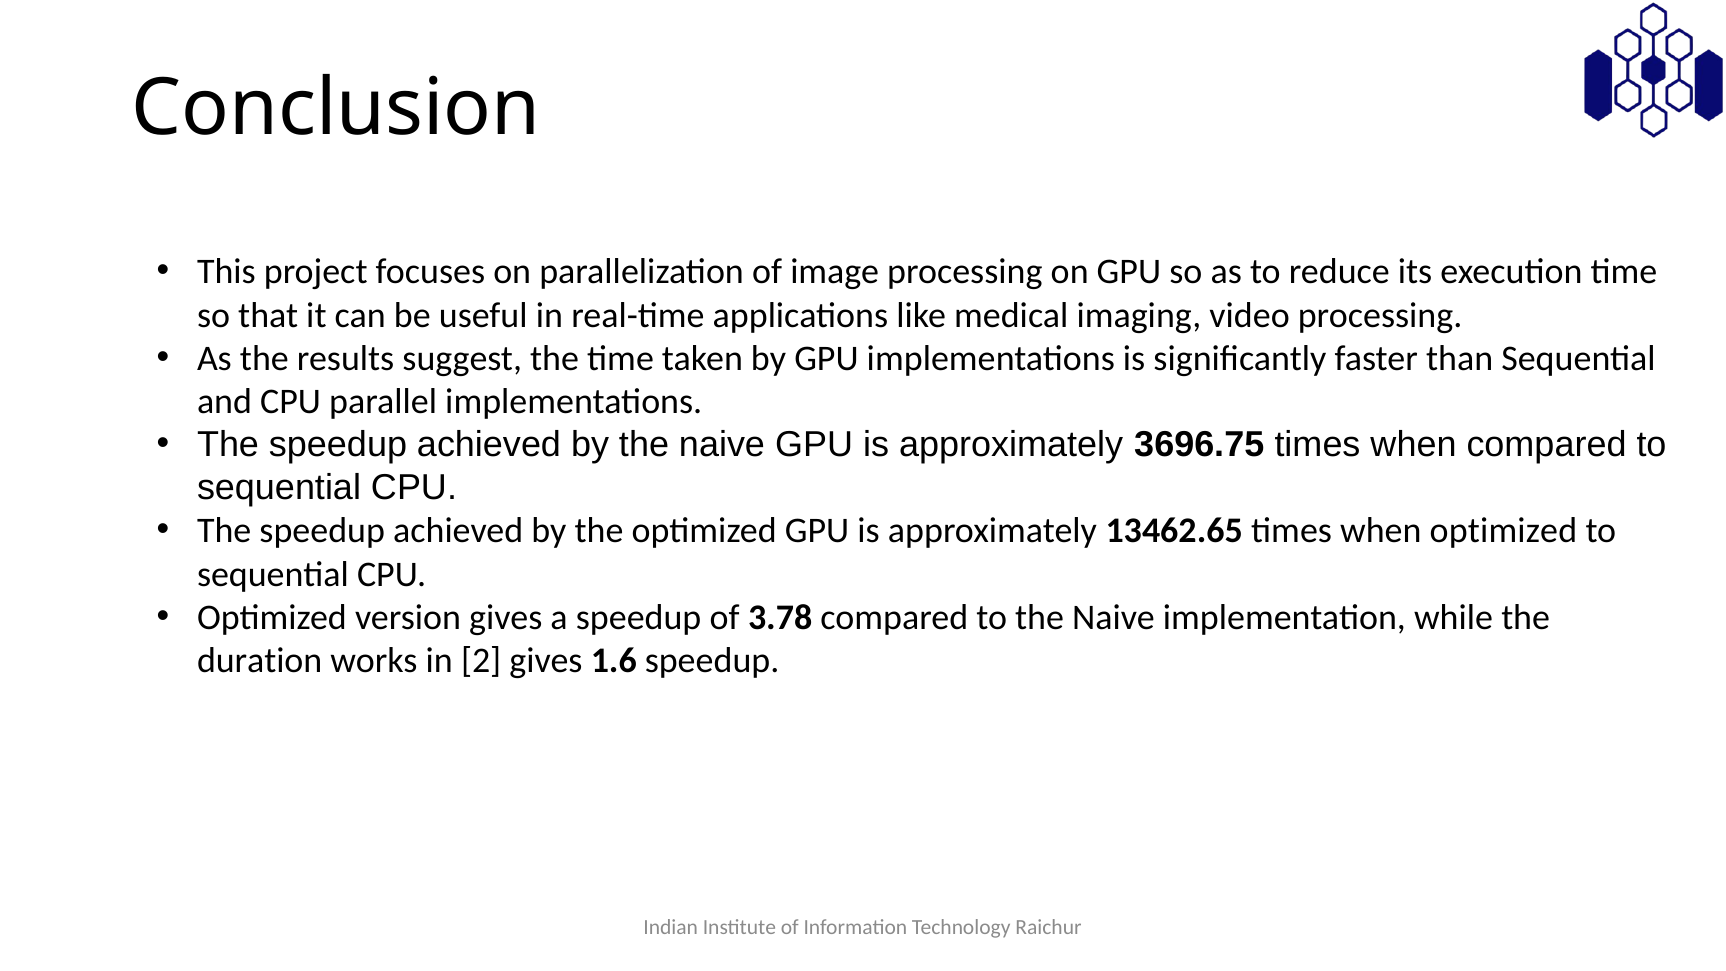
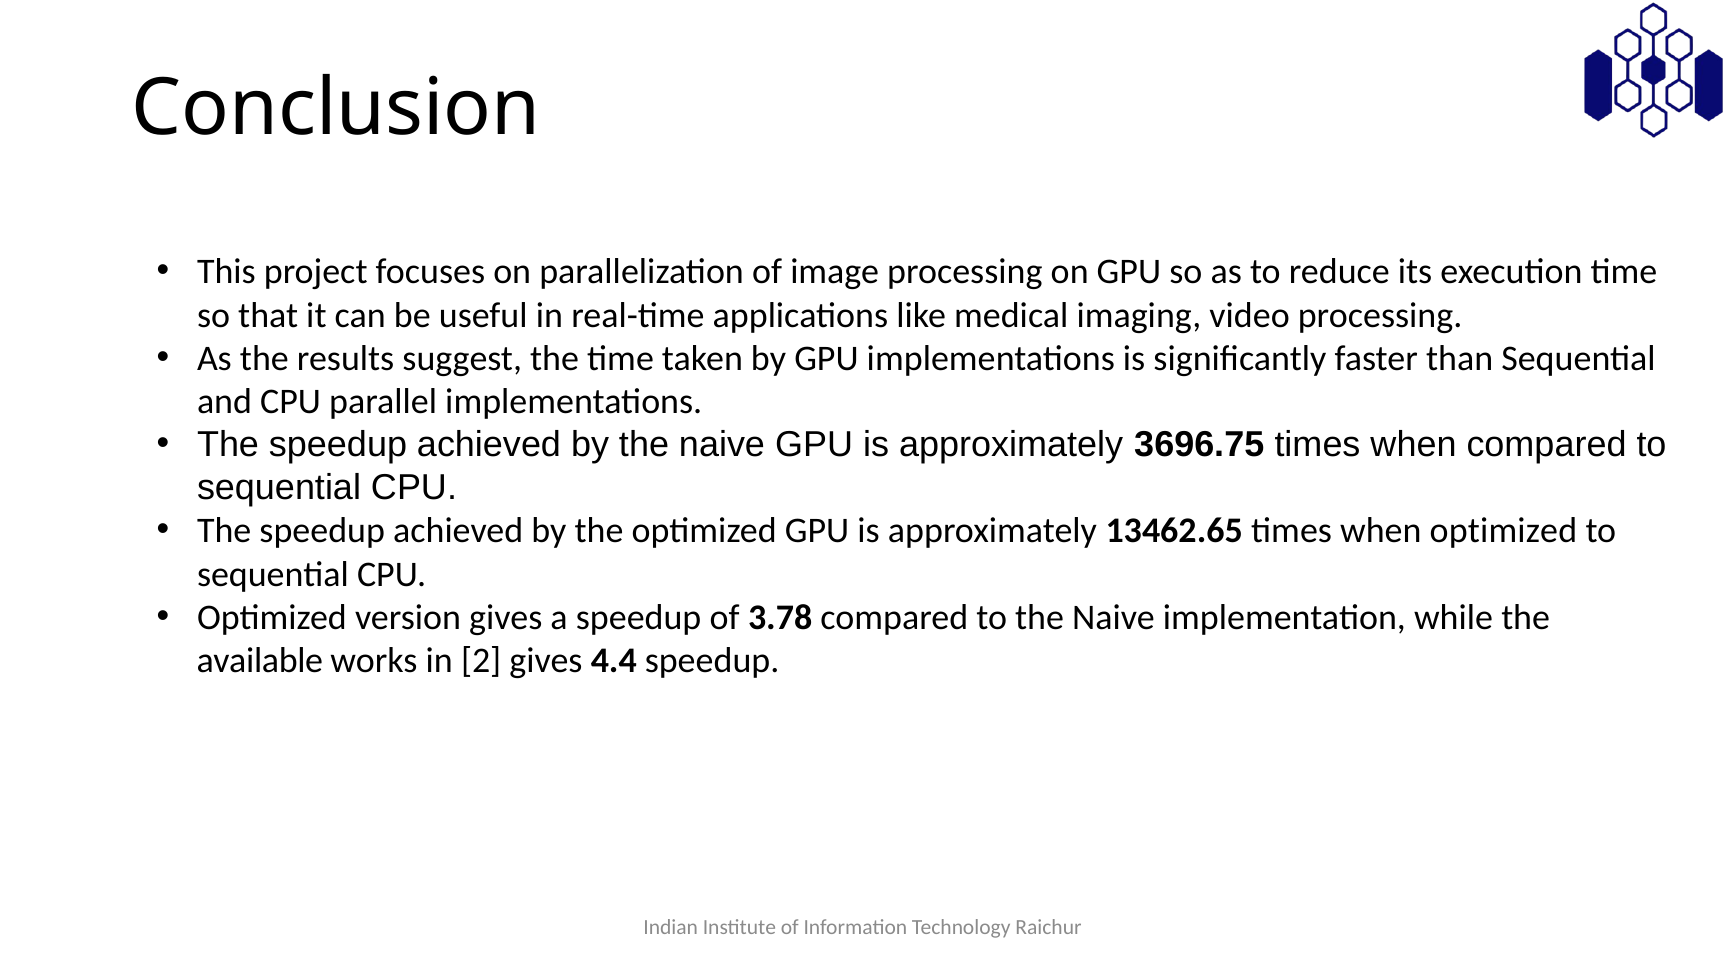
duration: duration -> available
1.6: 1.6 -> 4.4
